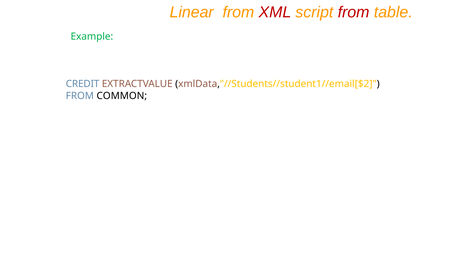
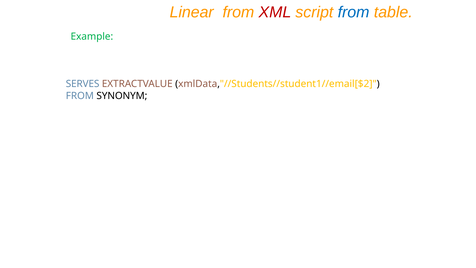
from at (354, 12) colour: red -> blue
CREDIT: CREDIT -> SERVES
COMMON: COMMON -> SYNONYM
